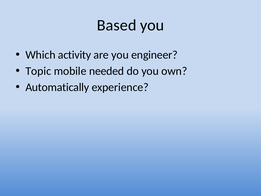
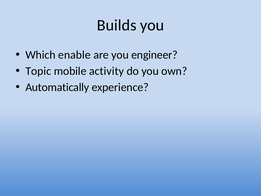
Based: Based -> Builds
activity: activity -> enable
needed: needed -> activity
